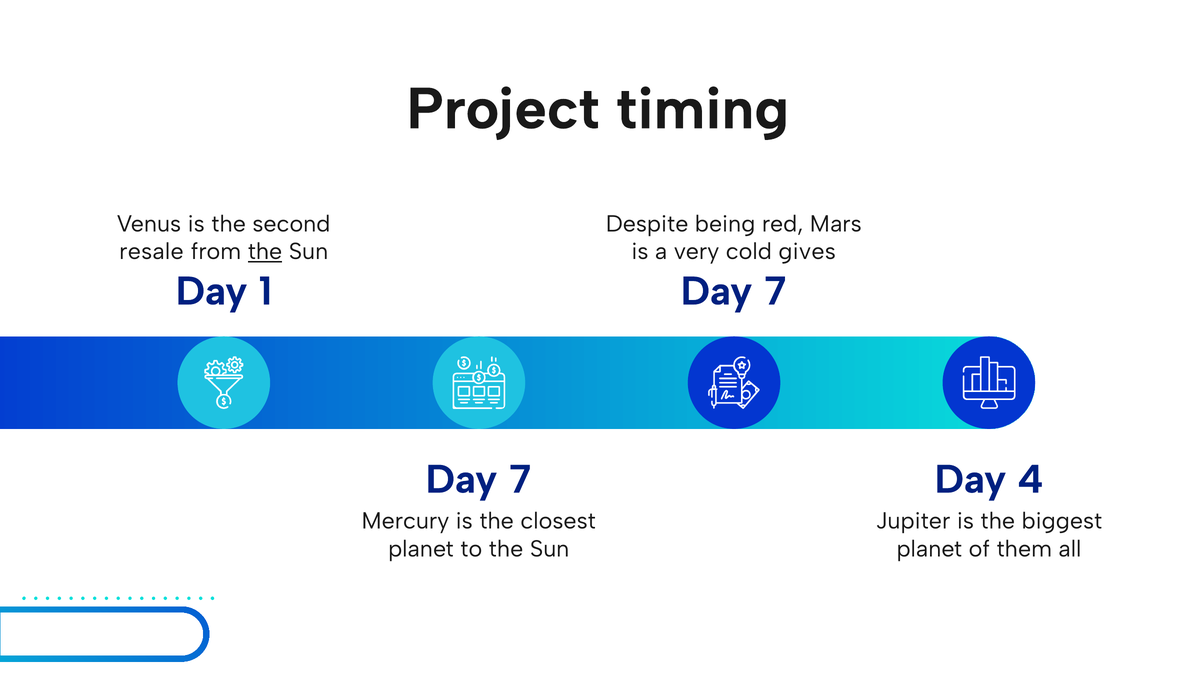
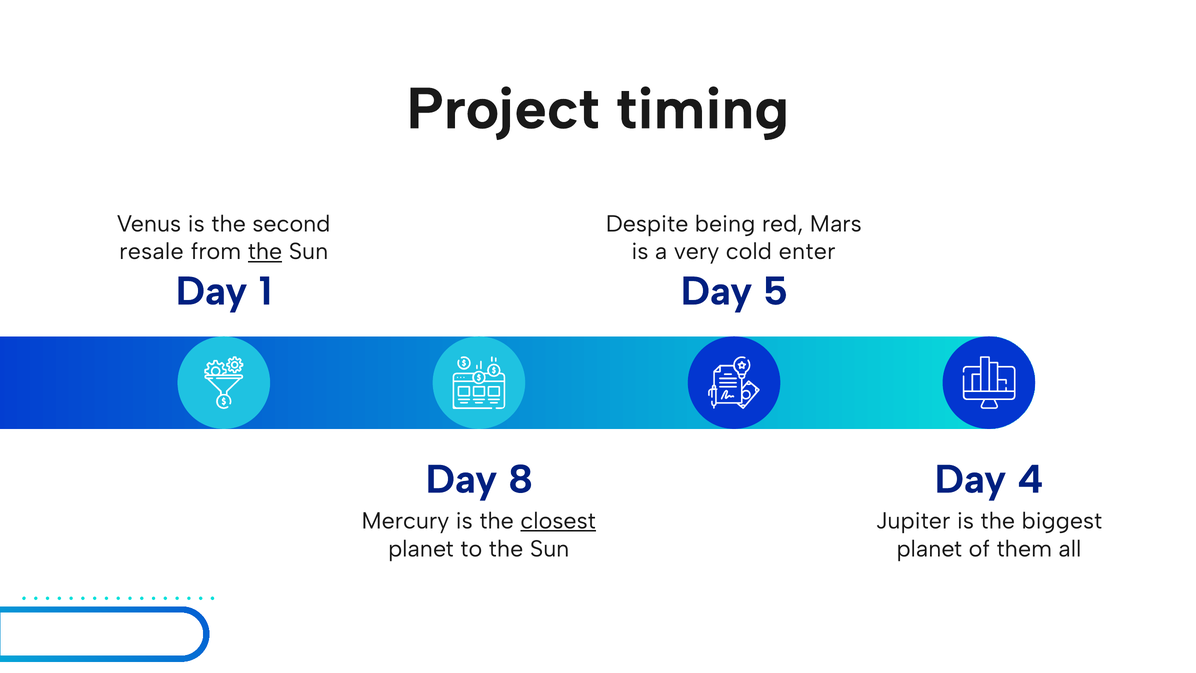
gives: gives -> enter
7 at (775, 291): 7 -> 5
7 at (520, 479): 7 -> 8
closest underline: none -> present
